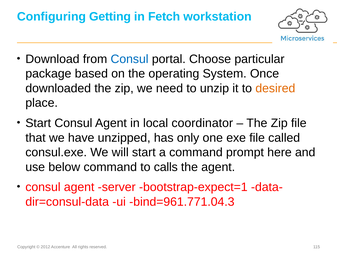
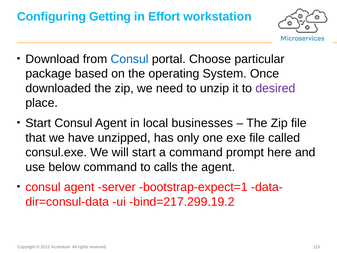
Fetch: Fetch -> Effort
desired colour: orange -> purple
coordinator: coordinator -> businesses
bind=961.771.04.3: bind=961.771.04.3 -> bind=217.299.19.2
